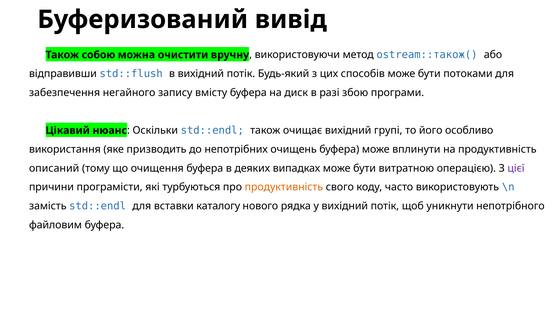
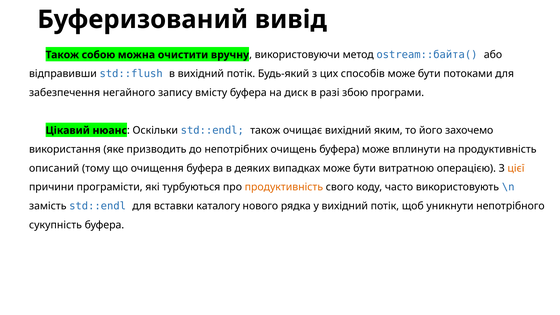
ostream::також(: ostream::також( -> ostream::байта(
групі: групі -> яким
особливо: особливо -> захочемо
цієї colour: purple -> orange
файловим: файловим -> сукупність
